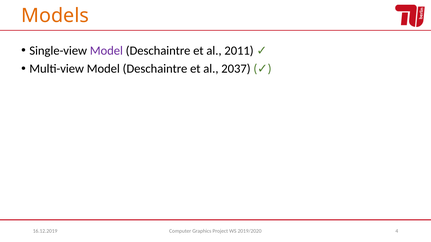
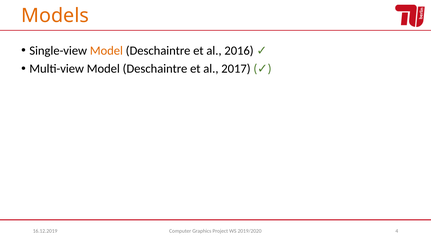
Model at (106, 51) colour: purple -> orange
2011: 2011 -> 2016
2037: 2037 -> 2017
